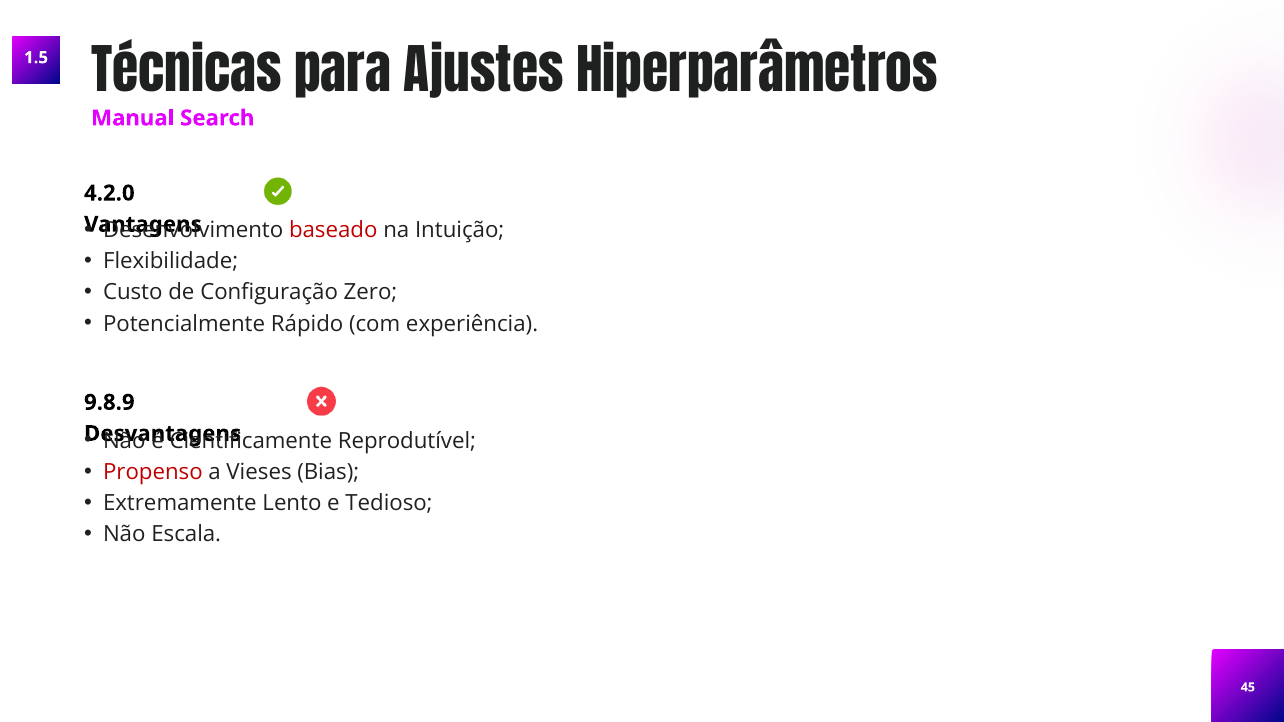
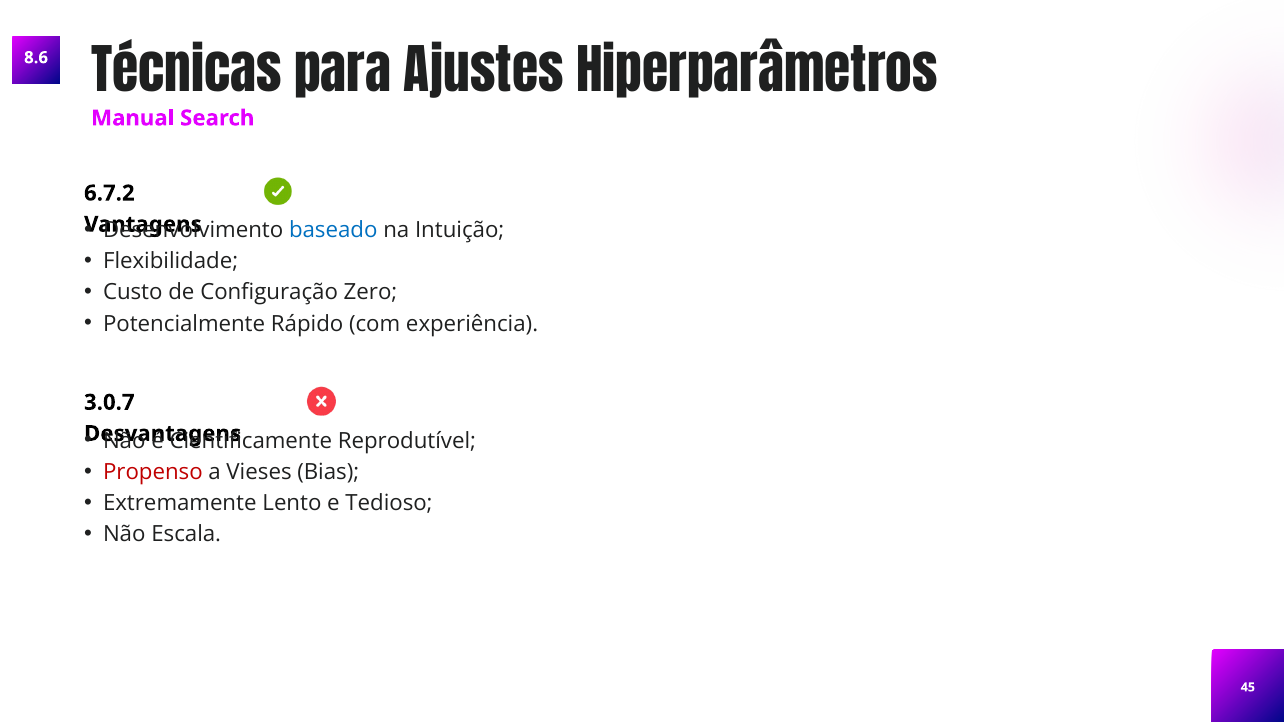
1.5: 1.5 -> 8.6
4.2.0: 4.2.0 -> 6.7.2
baseado colour: red -> blue
9.8.9: 9.8.9 -> 3.0.7
